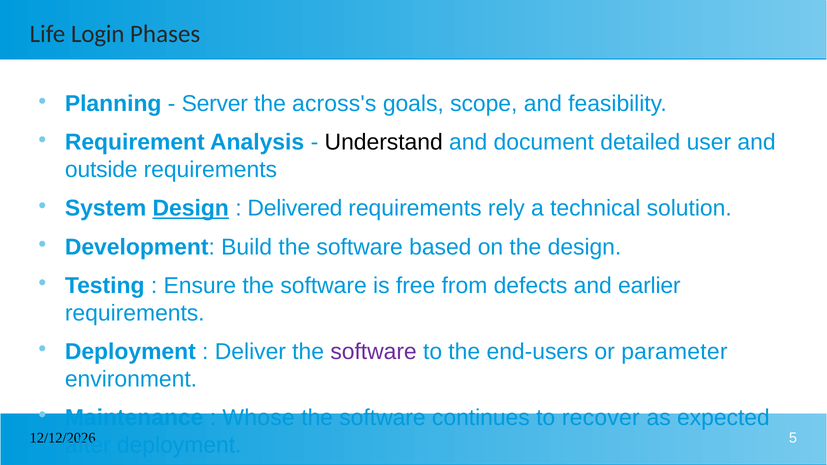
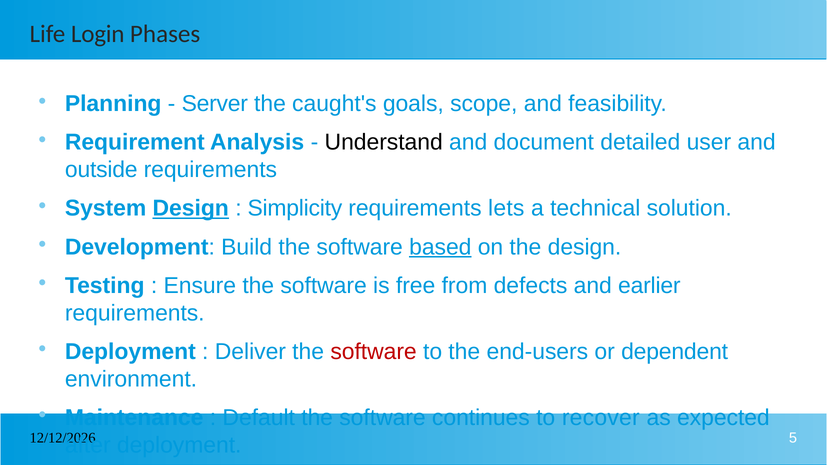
across's: across's -> caught's
Delivered: Delivered -> Simplicity
rely: rely -> lets
based underline: none -> present
software at (374, 352) colour: purple -> red
parameter: parameter -> dependent
Whose: Whose -> Default
